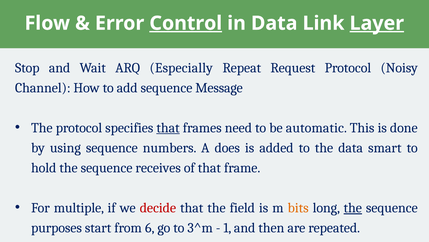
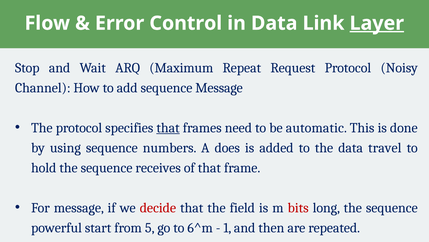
Control underline: present -> none
Especially: Especially -> Maximum
smart: smart -> travel
For multiple: multiple -> message
bits colour: orange -> red
the at (353, 207) underline: present -> none
purposes: purposes -> powerful
6: 6 -> 5
3^m: 3^m -> 6^m
